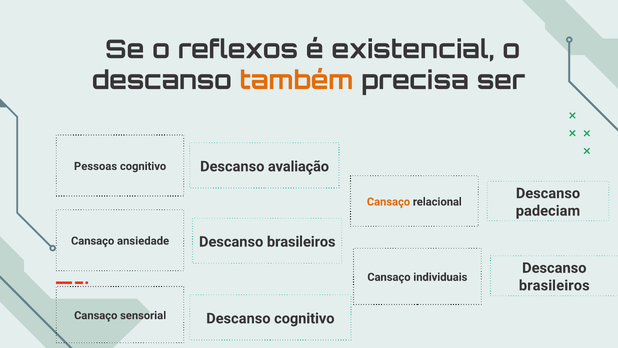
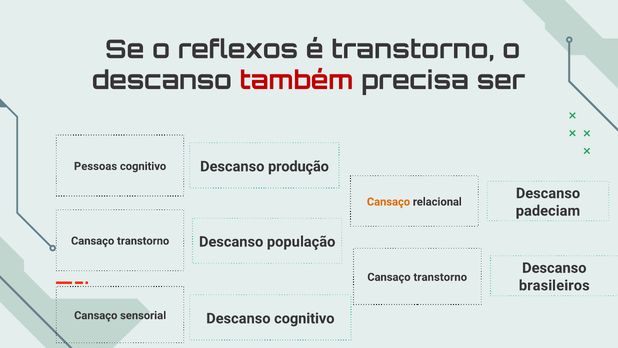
é existencial: existencial -> transtorno
também colour: orange -> red
avaliação: avaliação -> produção
brasileiros at (301, 242): brasileiros -> população
ansiedade at (143, 241): ansiedade -> transtorno
individuais at (440, 277): individuais -> transtorno
